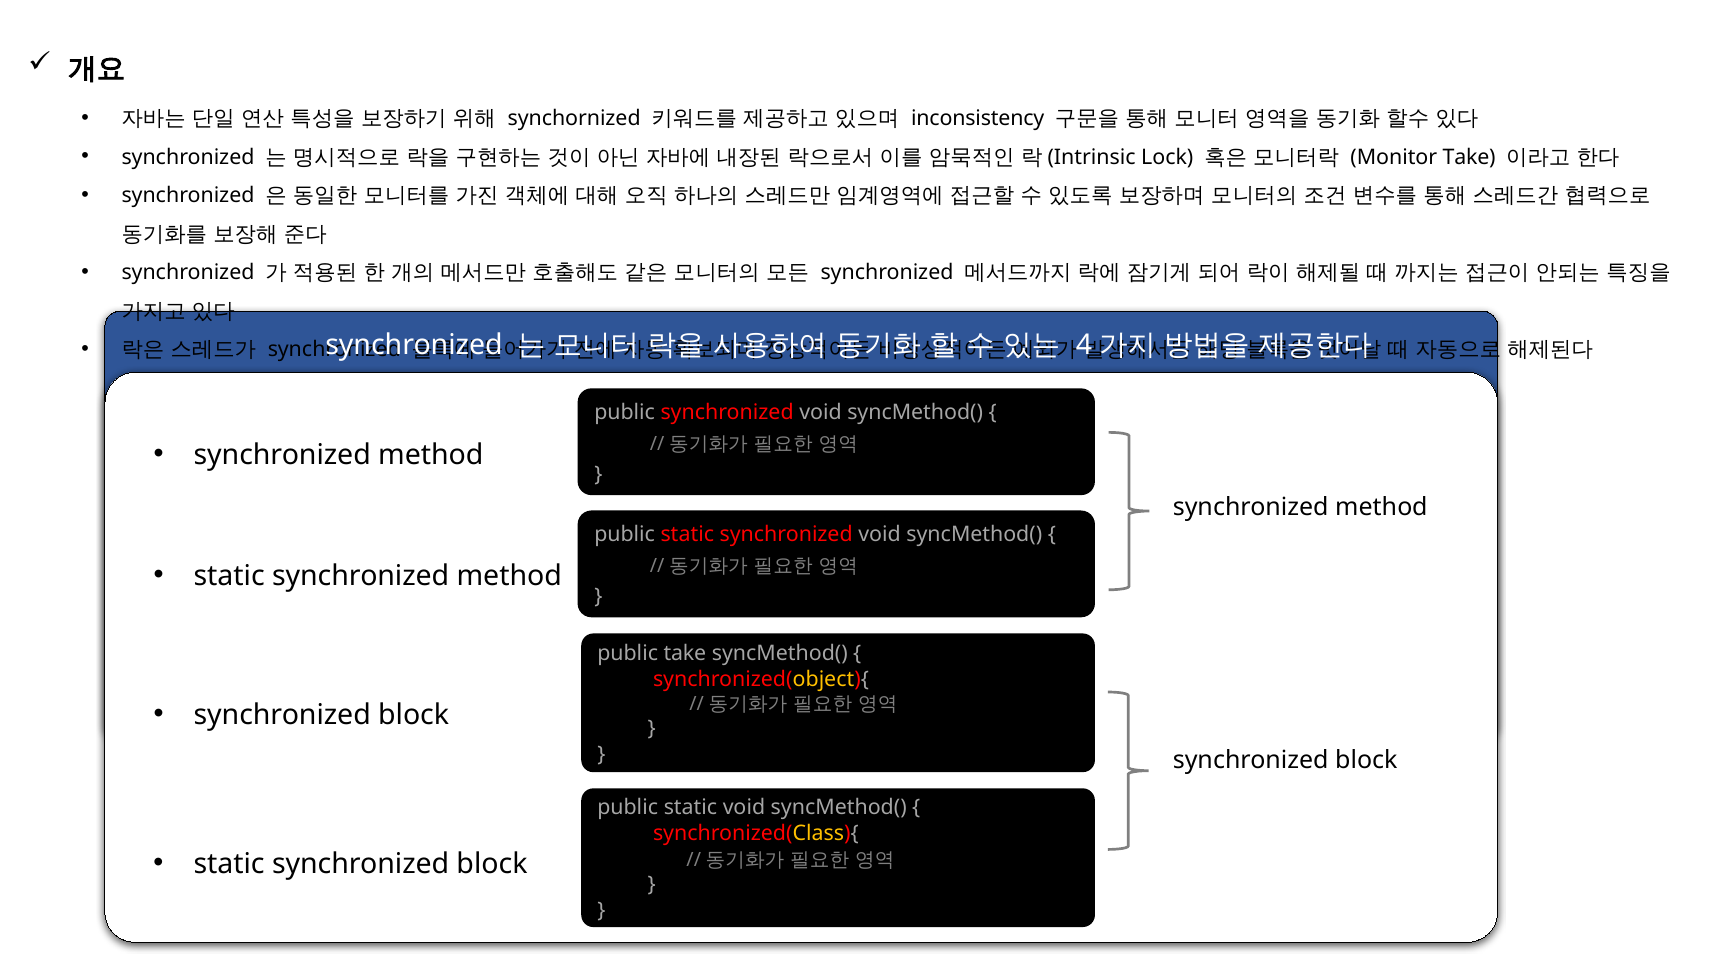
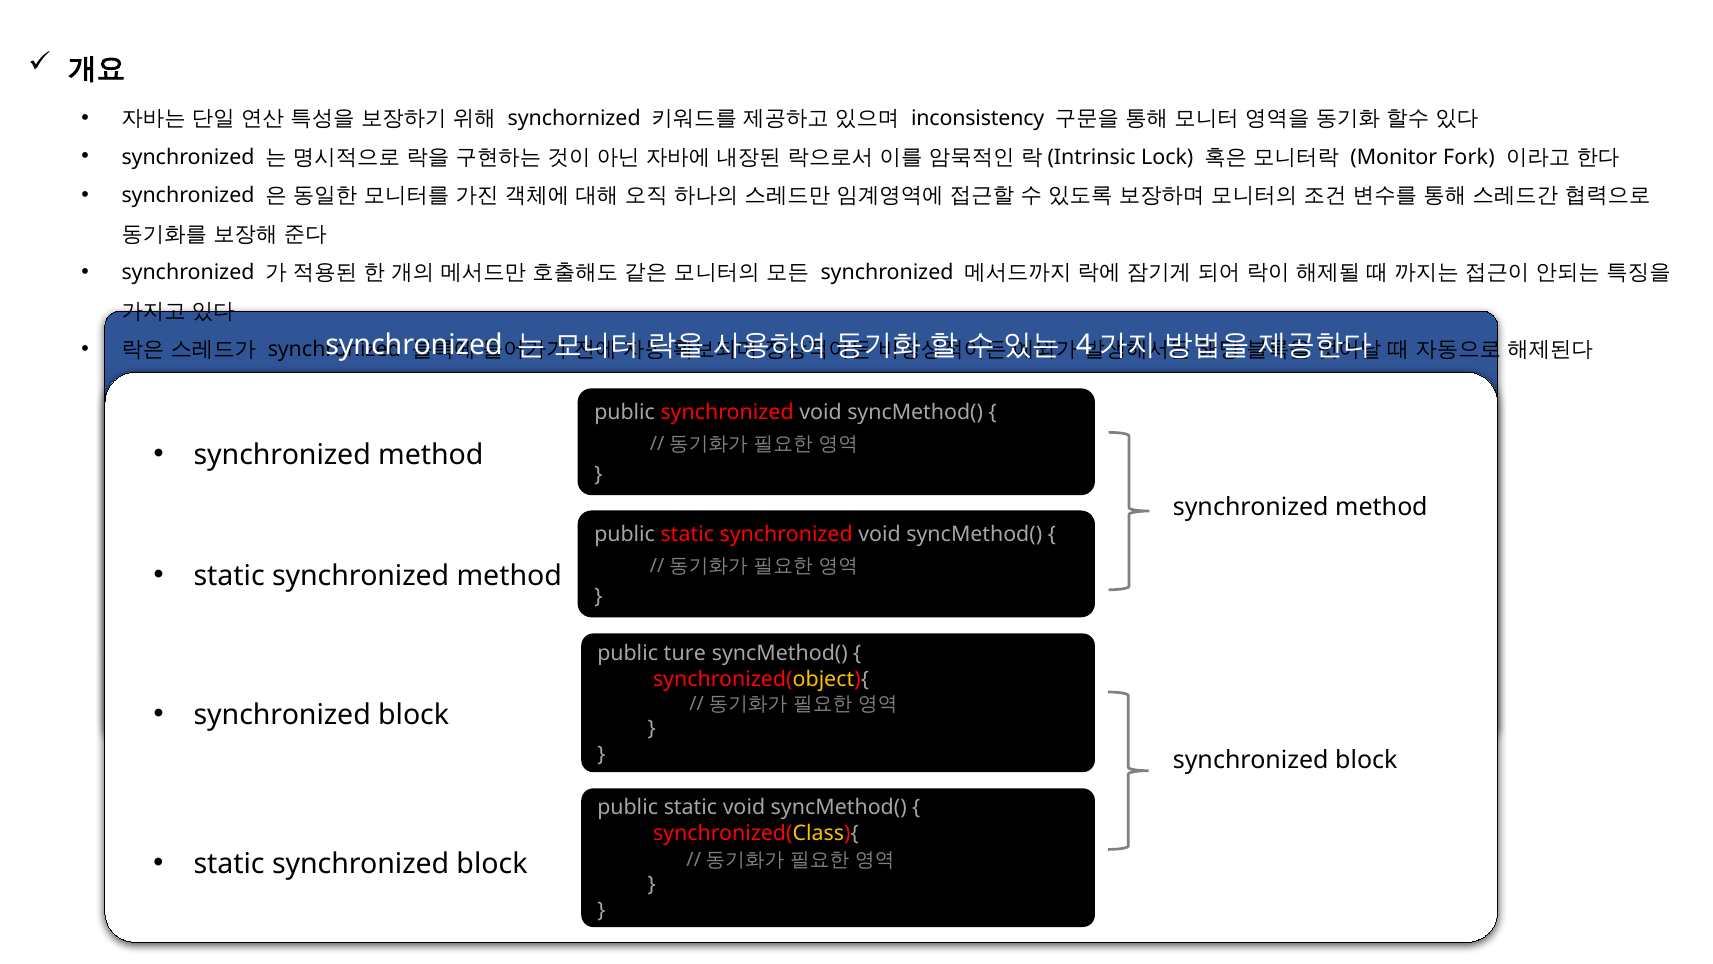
Monitor Take: Take -> Fork
public take: take -> ture
